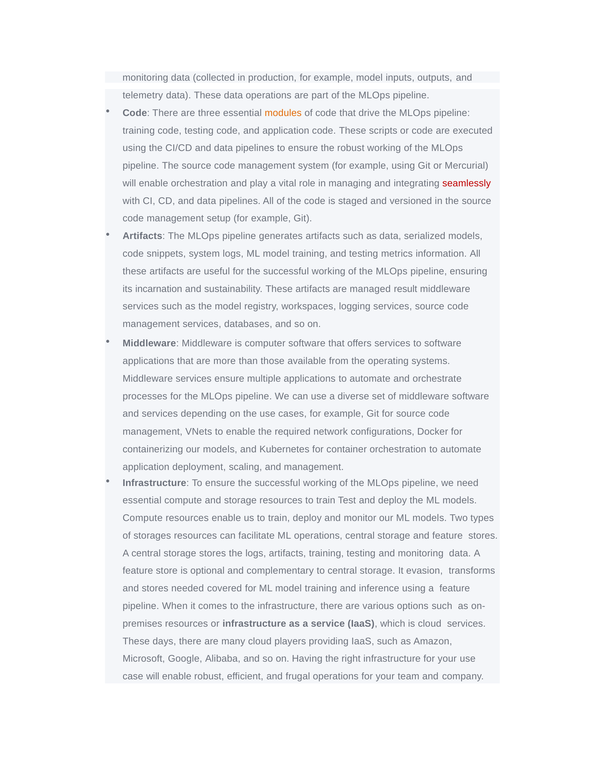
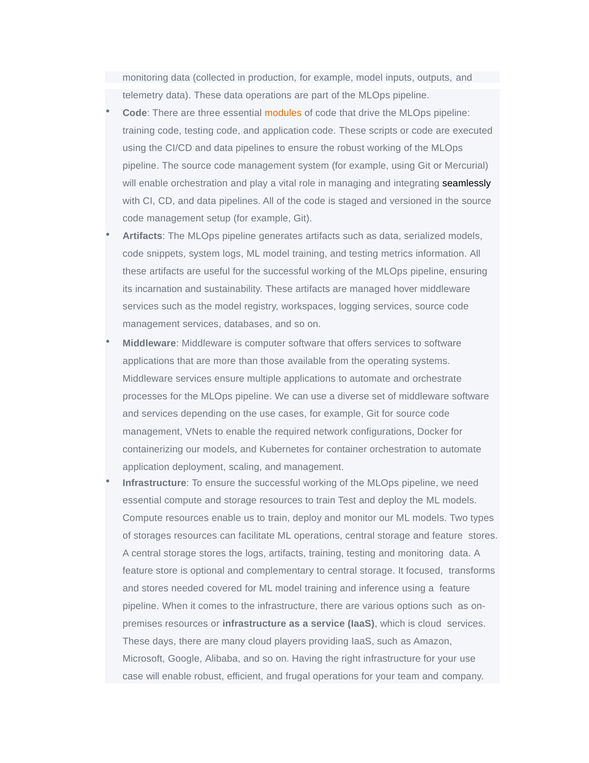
seamlessly colour: red -> black
result: result -> hover
evasion: evasion -> focused
